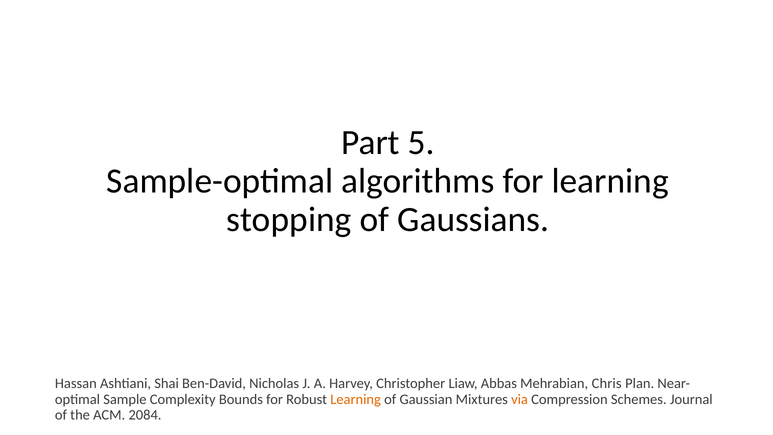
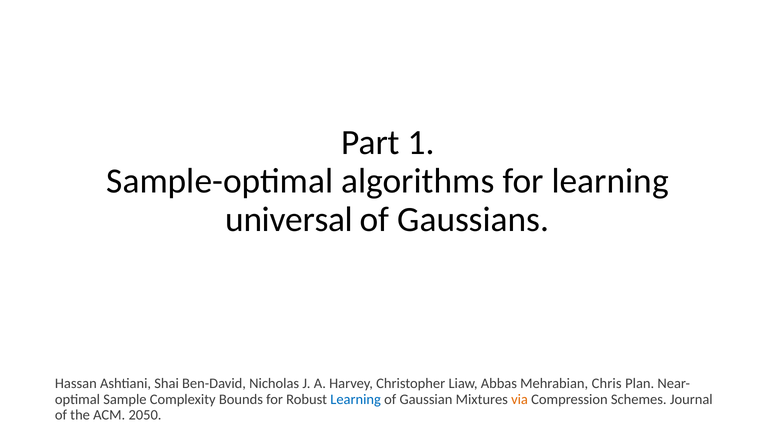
5: 5 -> 1
stopping: stopping -> universal
Learning at (356, 399) colour: orange -> blue
2084: 2084 -> 2050
